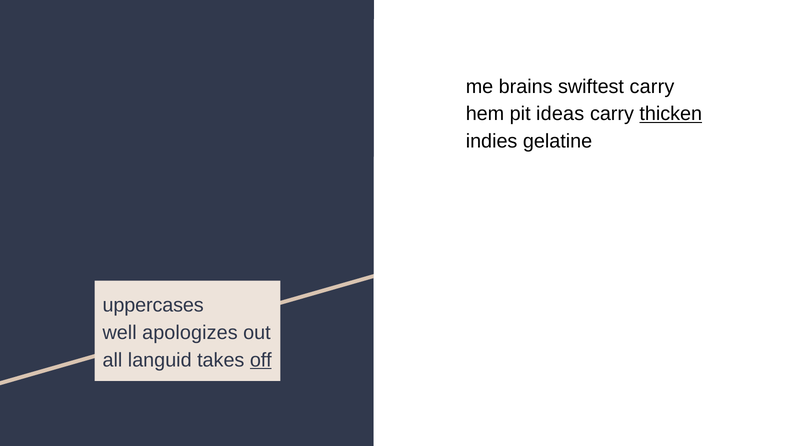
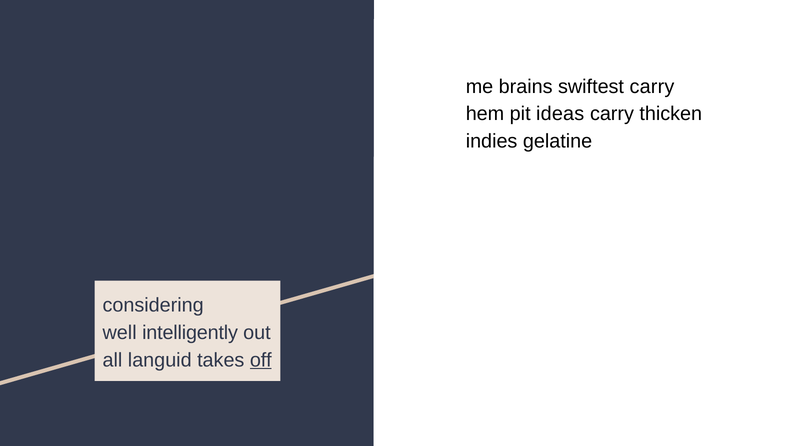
thicken underline: present -> none
uppercases: uppercases -> considering
apologizes: apologizes -> intelligently
